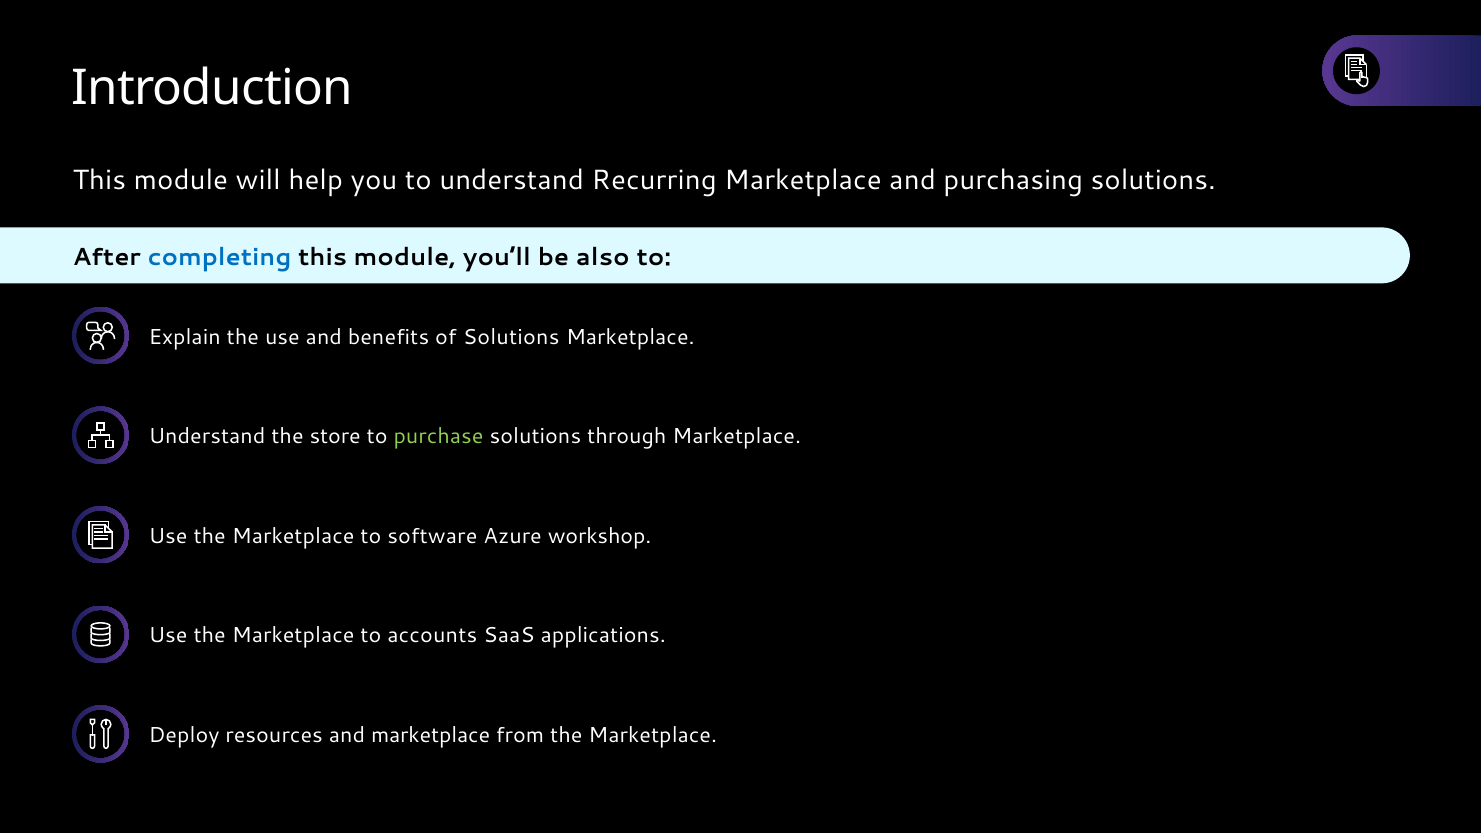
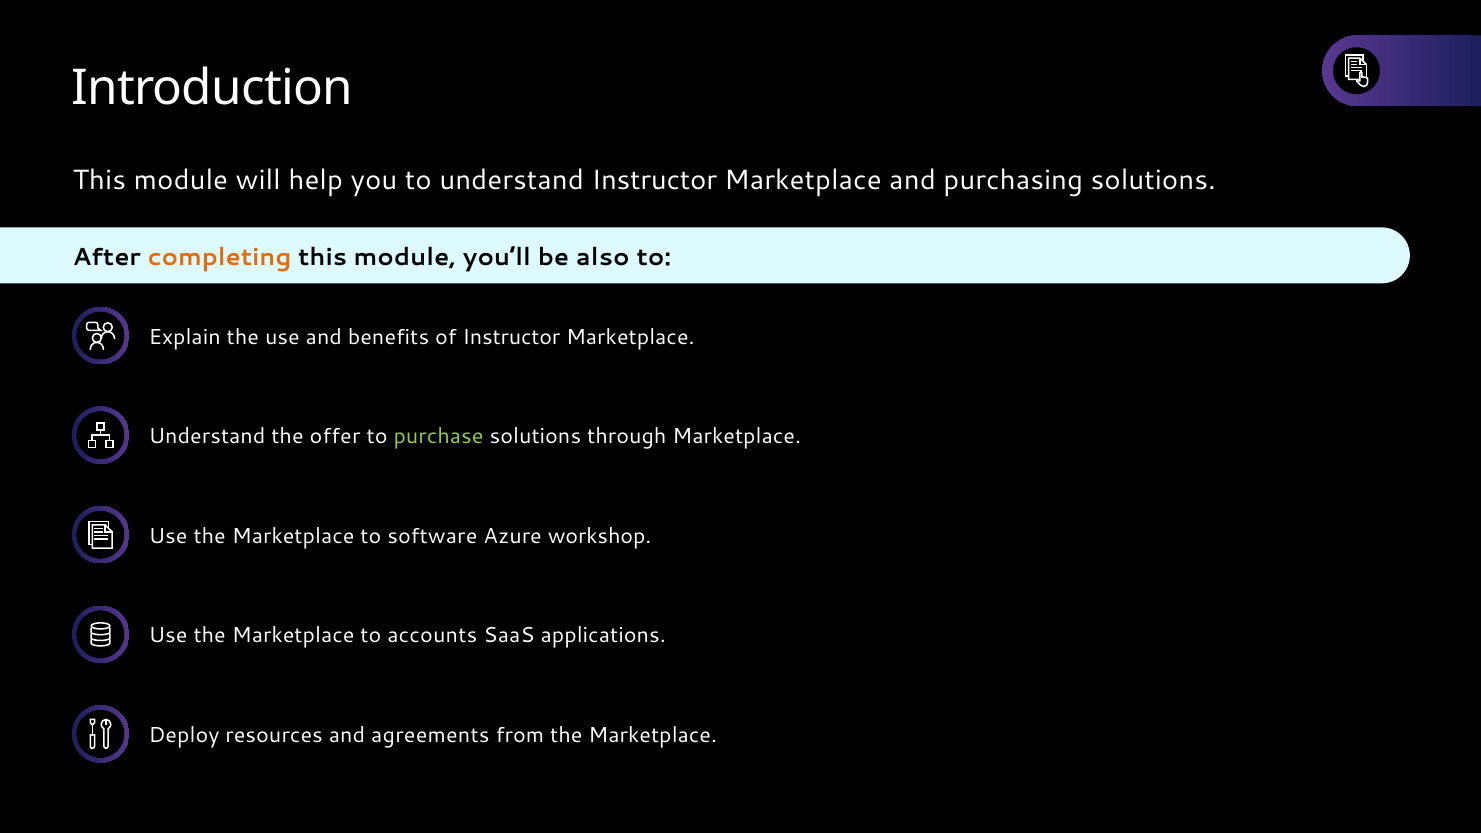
understand Recurring: Recurring -> Instructor
completing colour: blue -> orange
of Solutions: Solutions -> Instructor
store: store -> offer
and marketplace: marketplace -> agreements
